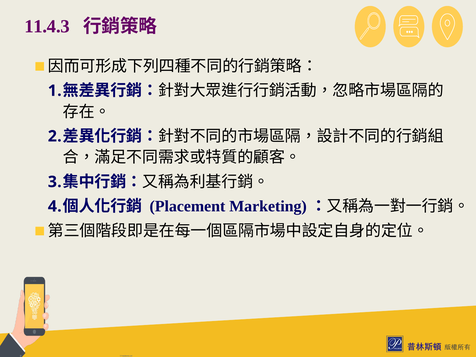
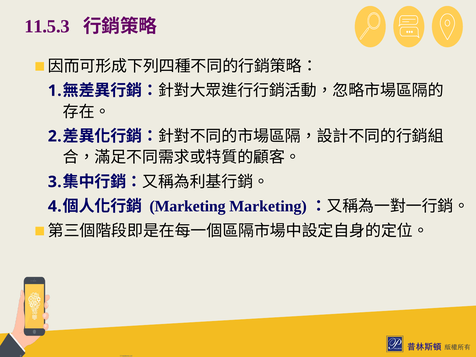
11.4.3: 11.4.3 -> 11.5.3
Placement: Placement -> Marketing
